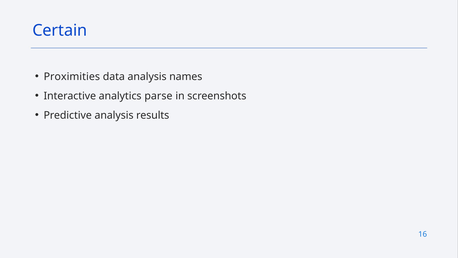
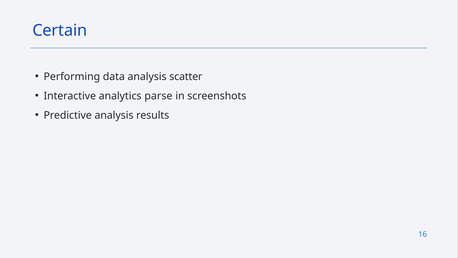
Proximities: Proximities -> Performing
names: names -> scatter
